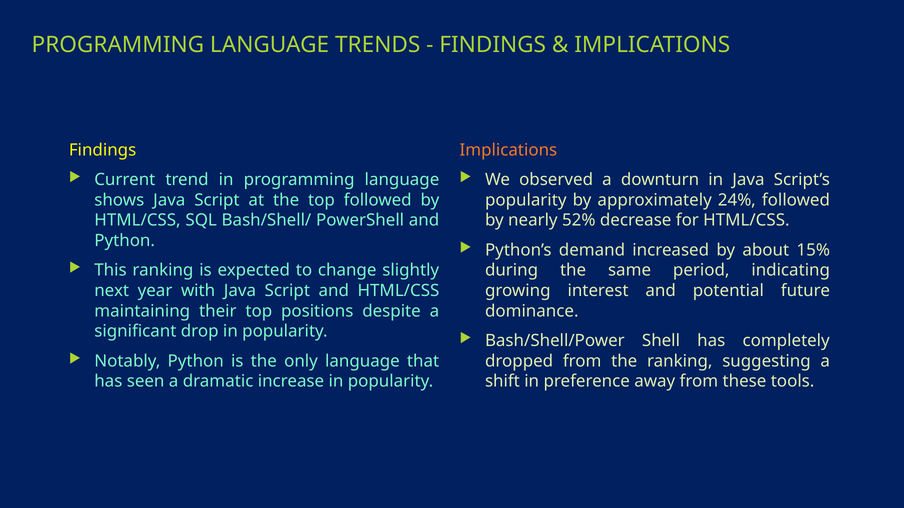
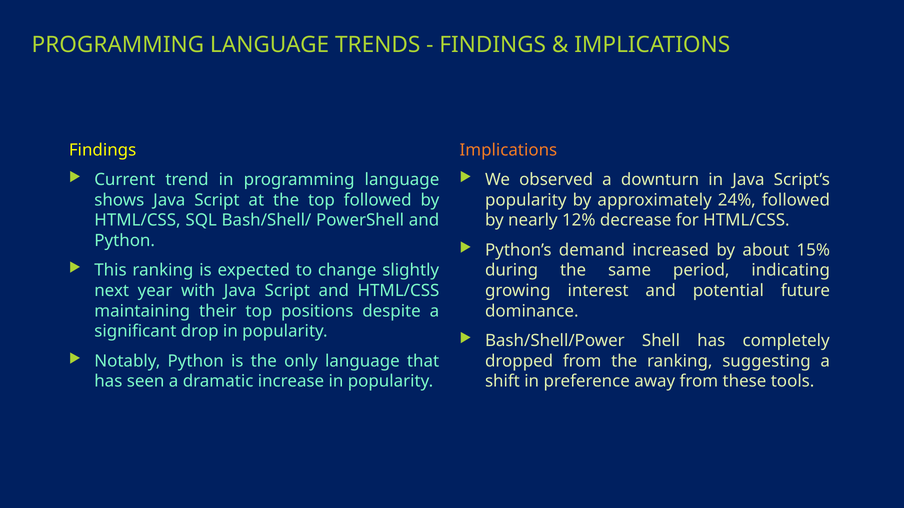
52%: 52% -> 12%
